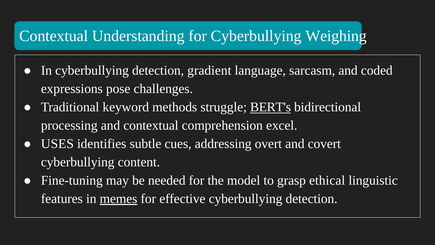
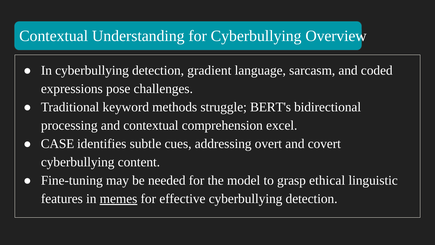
Weighing: Weighing -> Overview
BERT's underline: present -> none
USES: USES -> CASE
